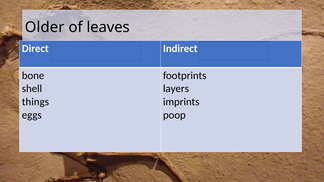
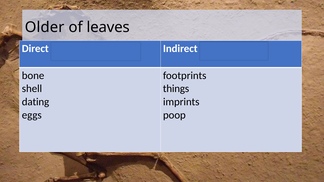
layers: layers -> things
things: things -> dating
